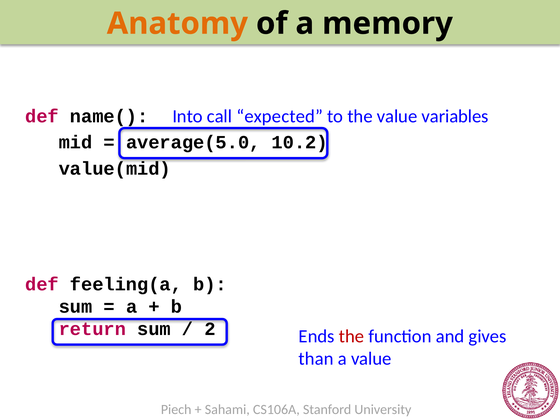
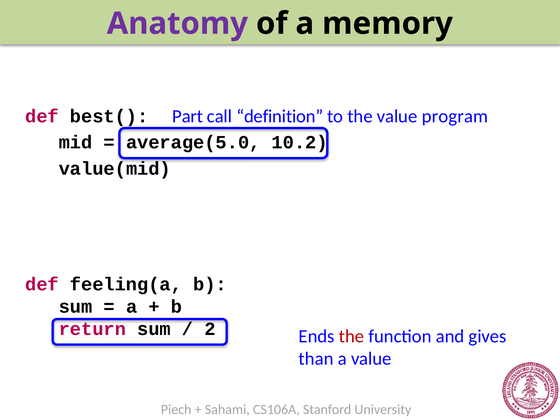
Anatomy colour: orange -> purple
Into: Into -> Part
expected: expected -> definition
variables: variables -> program
name(: name( -> best(
